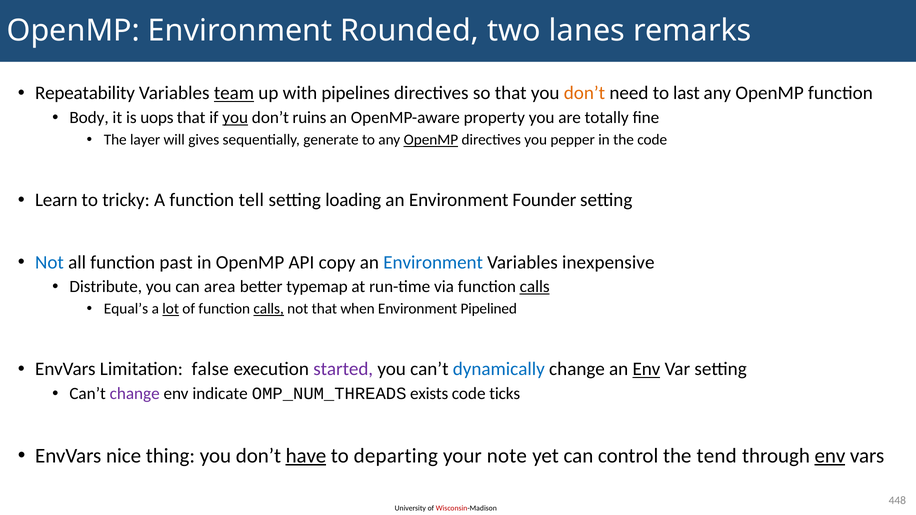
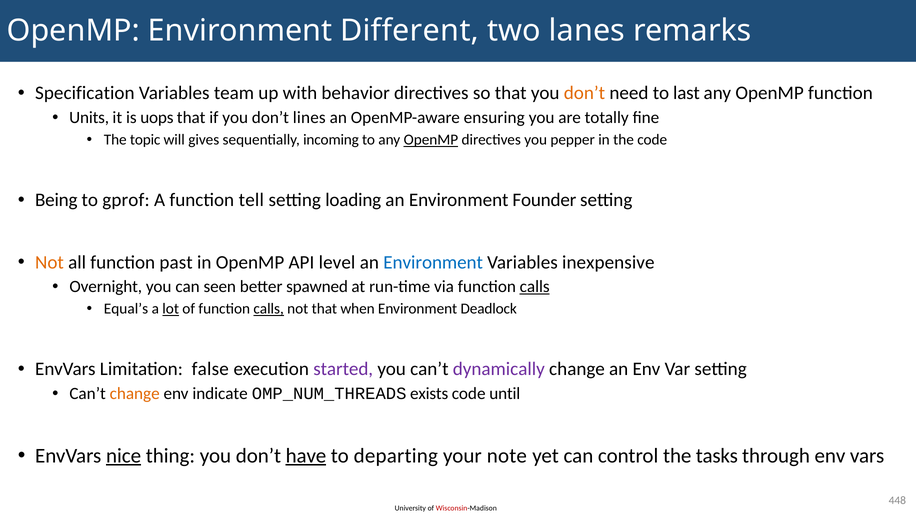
Rounded: Rounded -> Different
Repeatability: Repeatability -> Specification
team underline: present -> none
pipelines: pipelines -> behavior
Body: Body -> Units
you at (235, 118) underline: present -> none
ruins: ruins -> lines
property: property -> ensuring
layer: layer -> topic
generate: generate -> incoming
Learn: Learn -> Being
tricky: tricky -> gprof
Not at (49, 262) colour: blue -> orange
copy: copy -> level
Distribute: Distribute -> Overnight
area: area -> seen
typemap: typemap -> spawned
Pipelined: Pipelined -> Deadlock
dynamically colour: blue -> purple
Env at (646, 369) underline: present -> none
change at (135, 394) colour: purple -> orange
ticks: ticks -> until
nice underline: none -> present
tend: tend -> tasks
env at (830, 456) underline: present -> none
